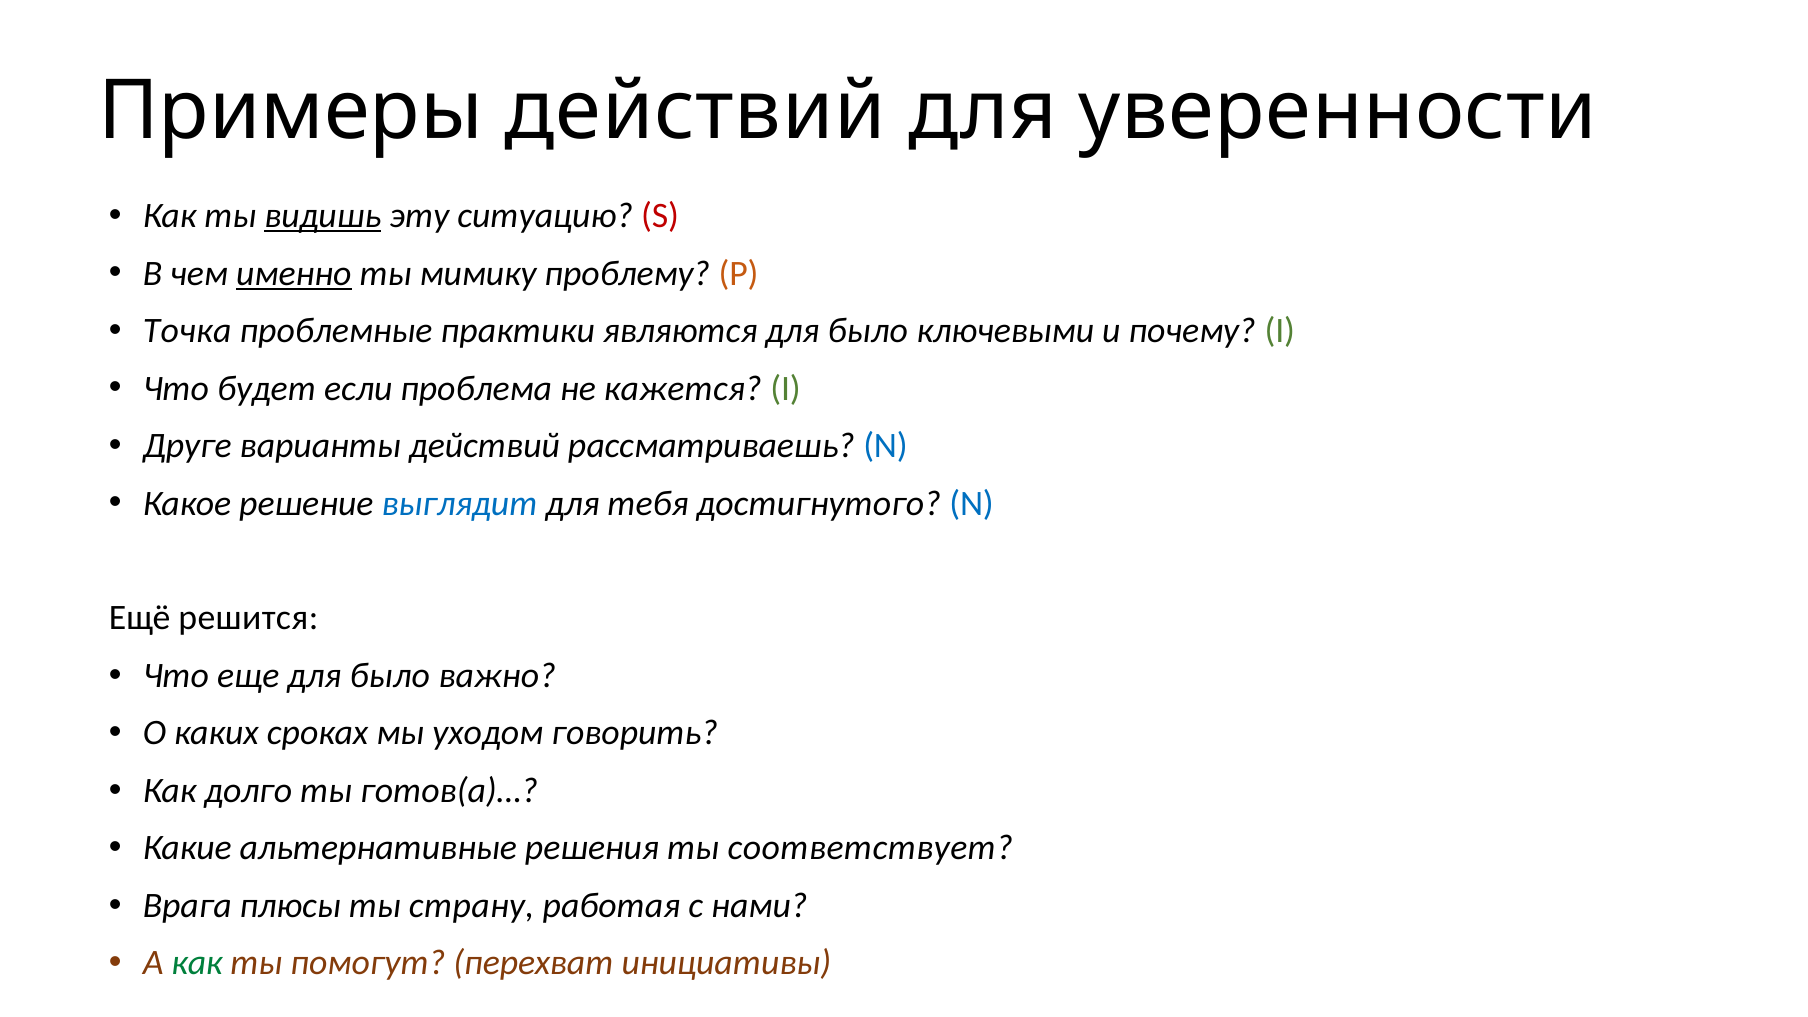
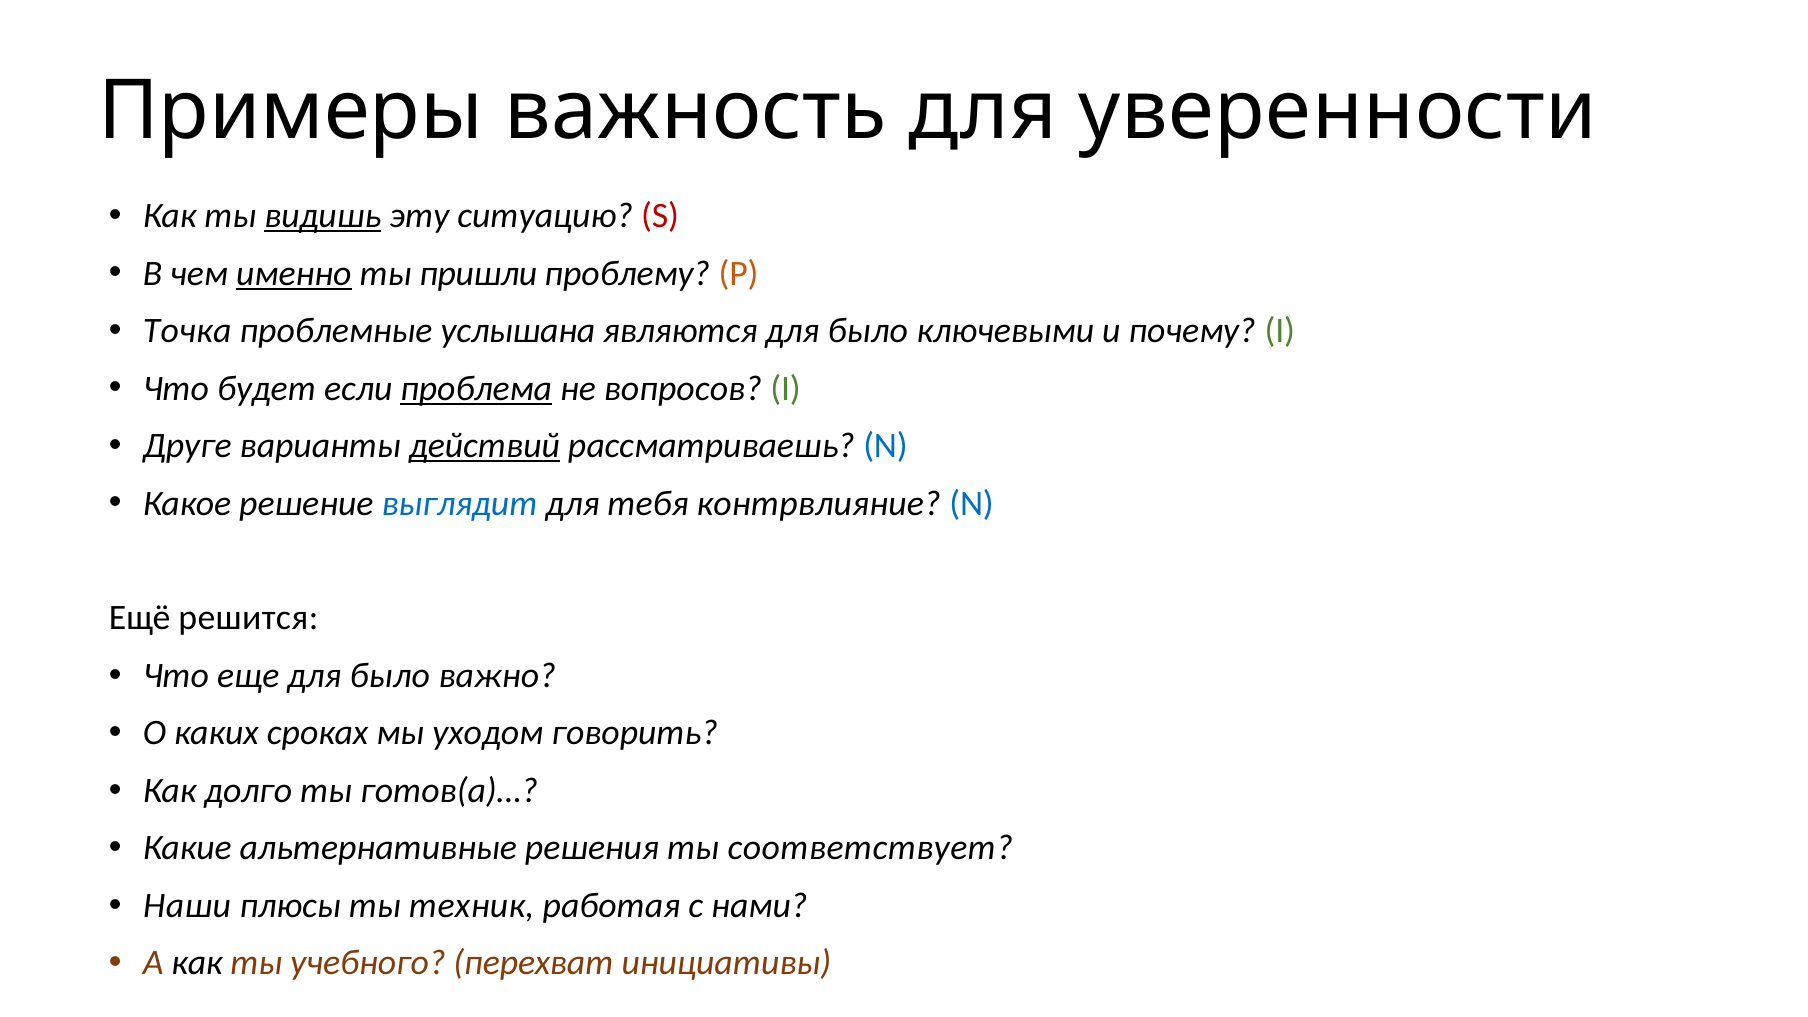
Примеры действий: действий -> важность
мимику: мимику -> пришли
практики: практики -> услышана
проблема underline: none -> present
кажется: кажется -> вопросов
действий at (485, 446) underline: none -> present
достигнутого: достигнутого -> контрвлияние
Врага: Врага -> Наши
страну: страну -> техник
как at (197, 963) colour: green -> black
помогут: помогут -> учебного
